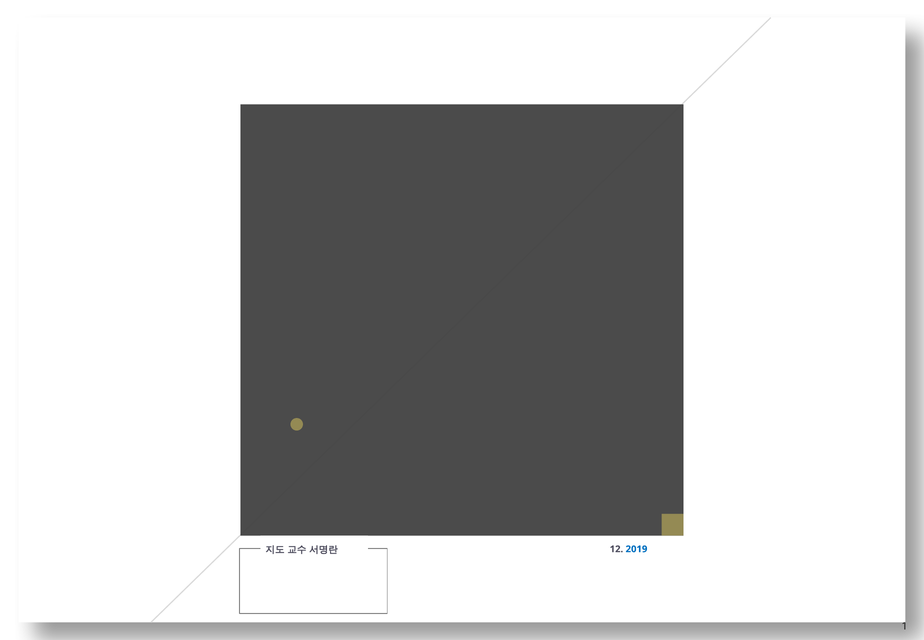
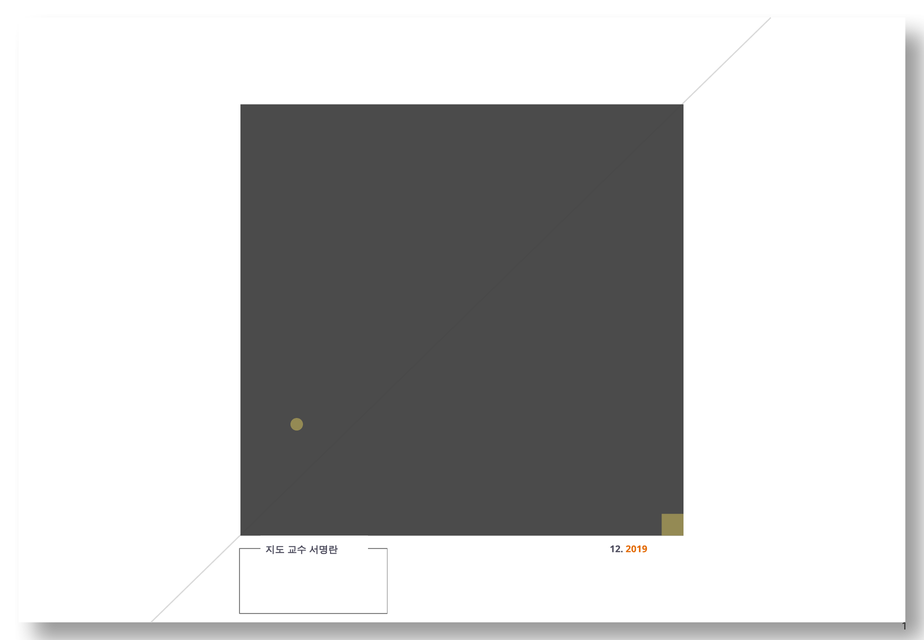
2019 colour: blue -> orange
